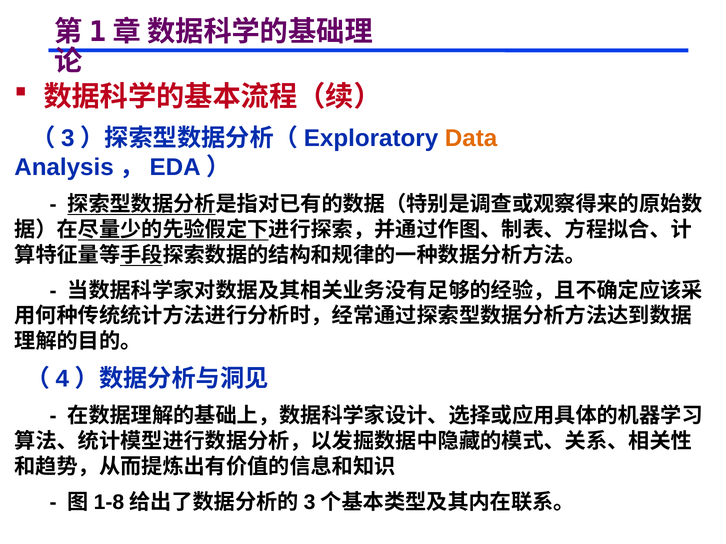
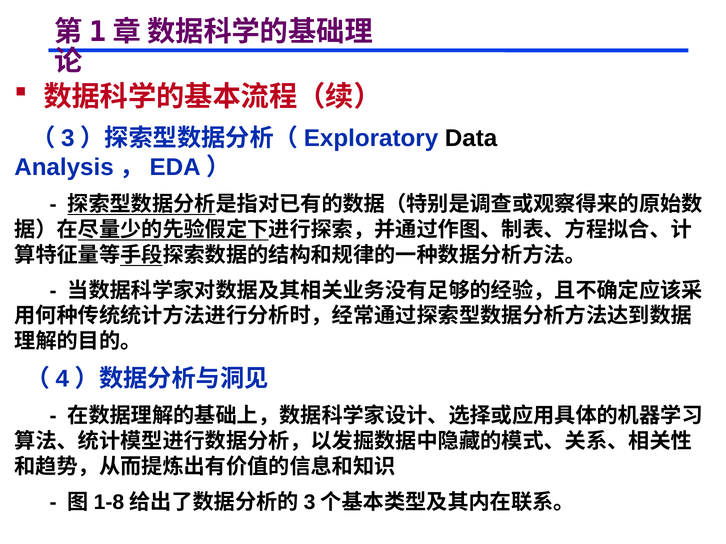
Data colour: orange -> black
